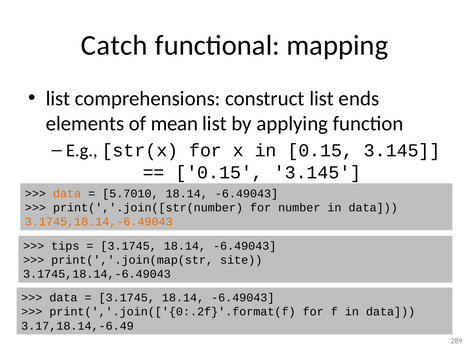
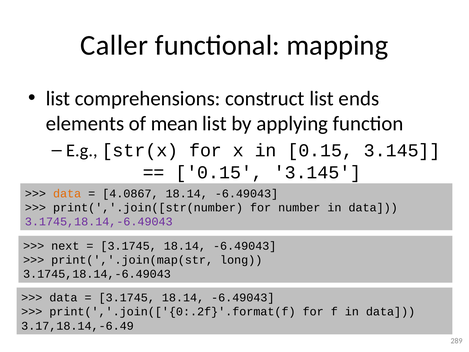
Catch: Catch -> Caller
5.7010: 5.7010 -> 4.0867
3.1745,18.14,-6.49043 at (99, 222) colour: orange -> purple
tips: tips -> next
site: site -> long
